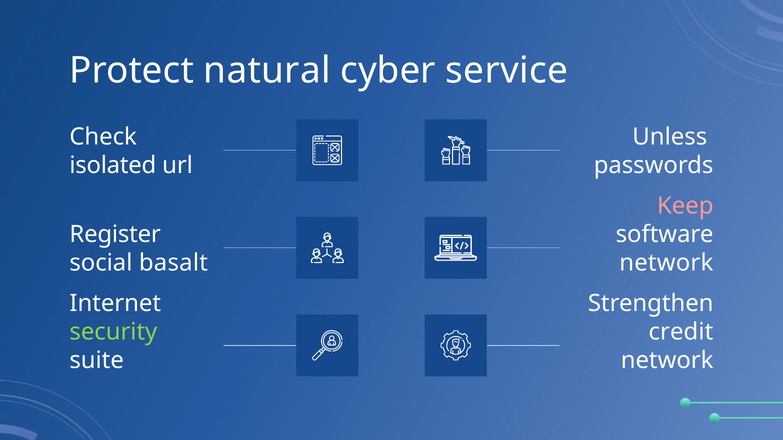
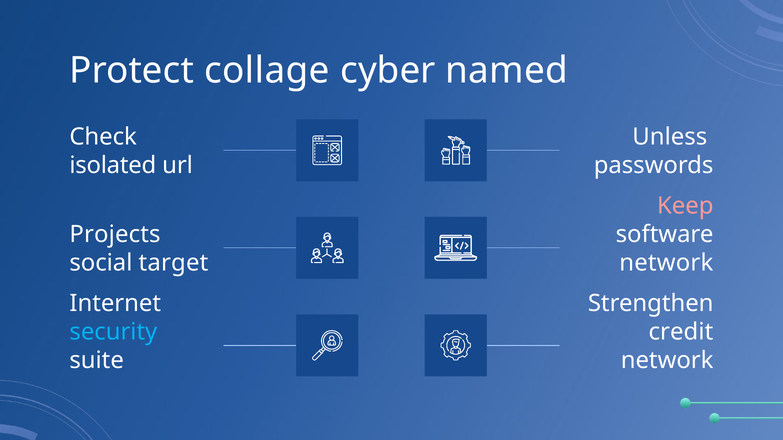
natural: natural -> collage
service: service -> named
Register: Register -> Projects
basalt: basalt -> target
security colour: light green -> light blue
